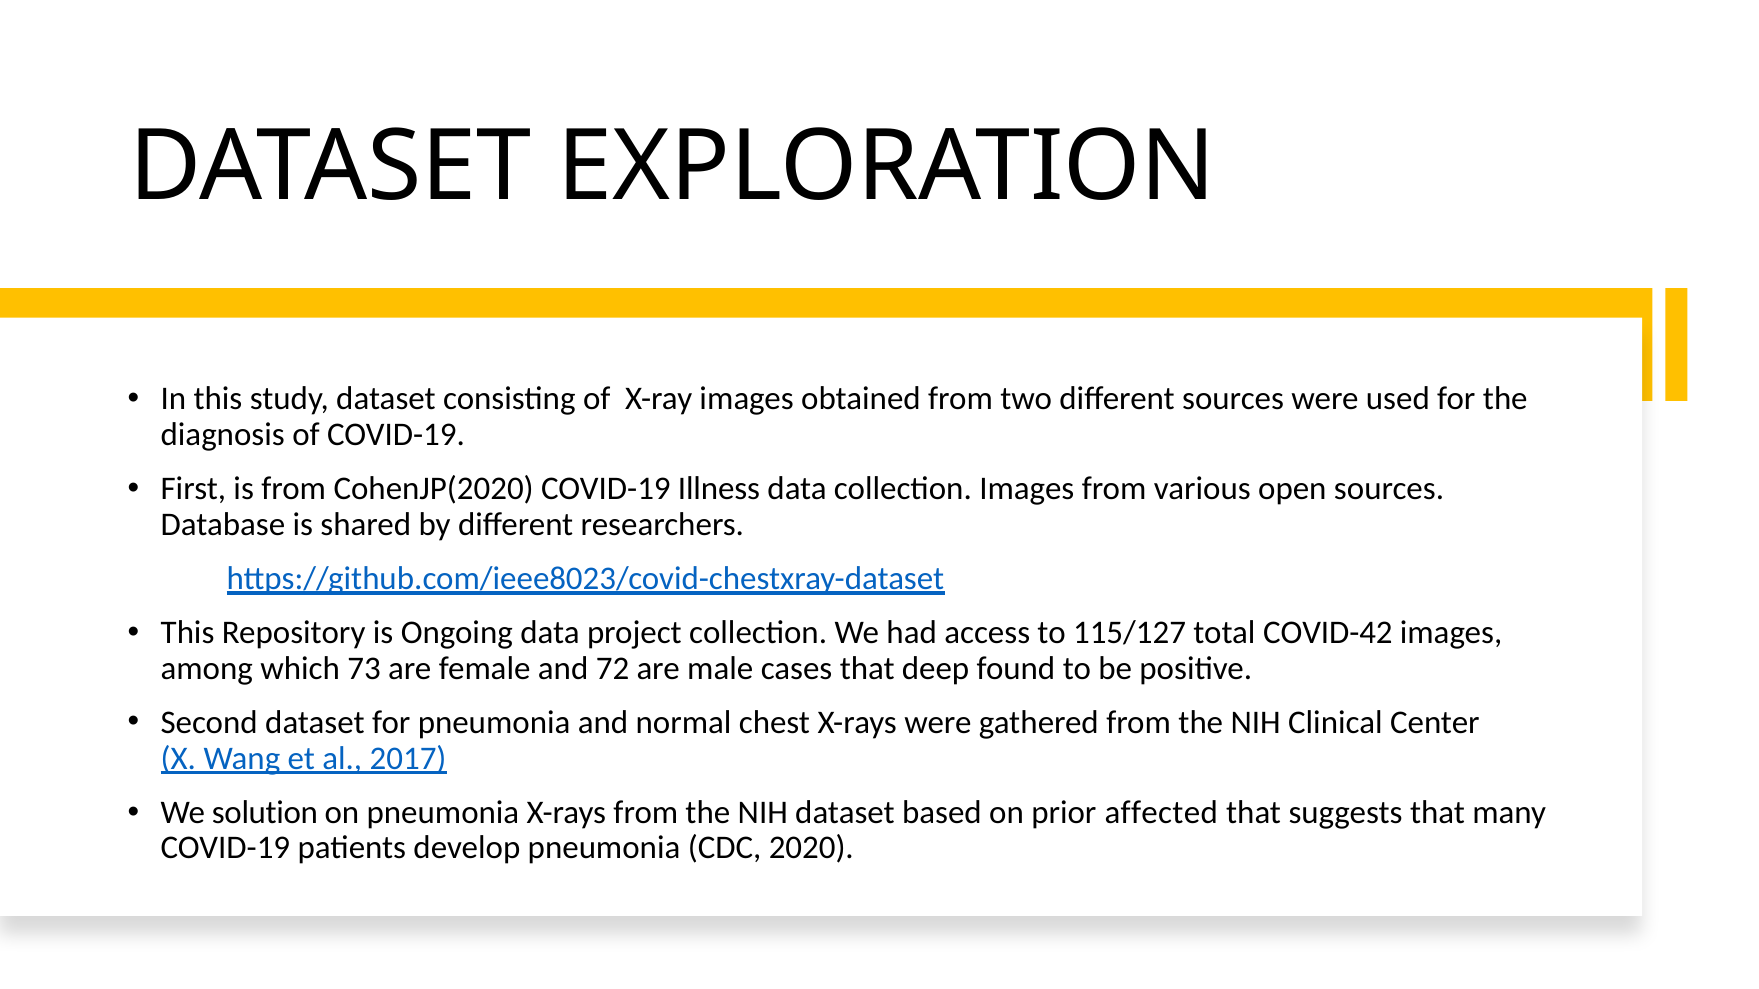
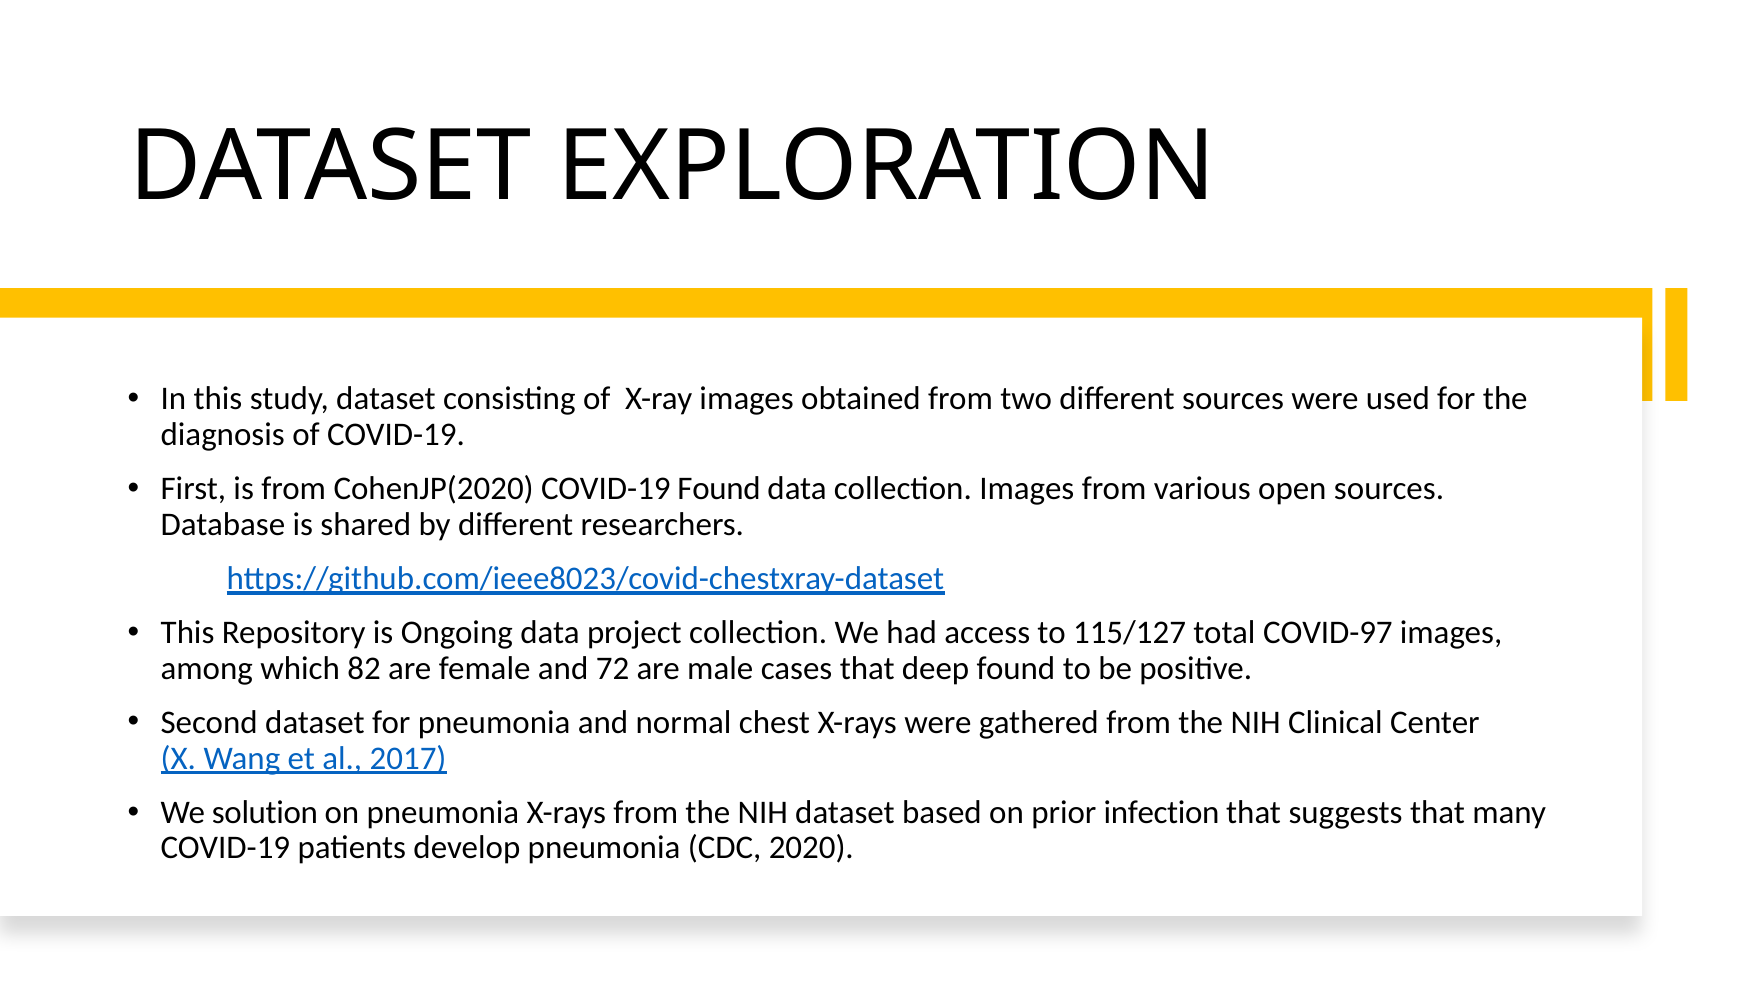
COVID-19 Illness: Illness -> Found
COVID-42: COVID-42 -> COVID-97
73: 73 -> 82
affected: affected -> infection
